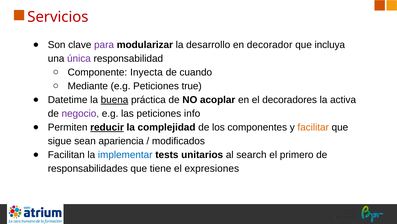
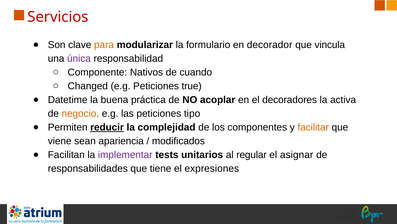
para colour: purple -> orange
desarrollo: desarrollo -> formulario
incluya: incluya -> vincula
Inyecta: Inyecta -> Nativos
Mediante: Mediante -> Changed
buena underline: present -> none
negocio colour: purple -> orange
info: info -> tipo
sigue: sigue -> viene
implementar colour: blue -> purple
search: search -> regular
primero: primero -> asignar
